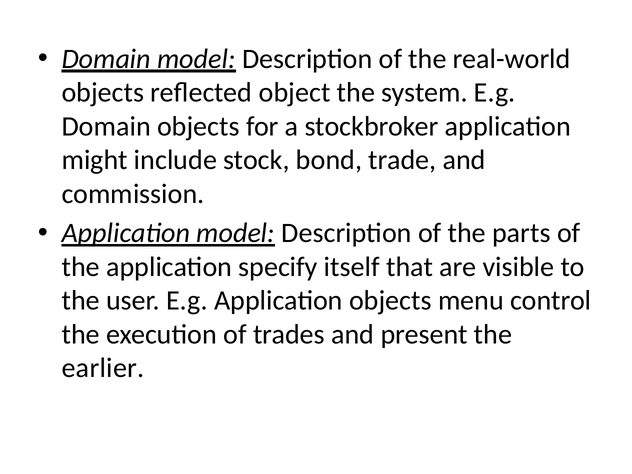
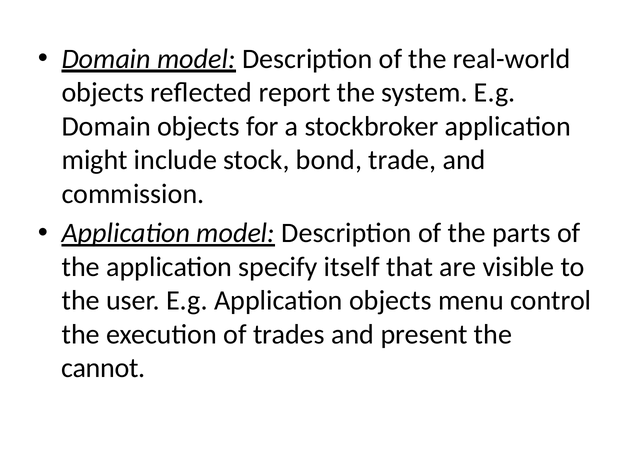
object: object -> report
earlier: earlier -> cannot
